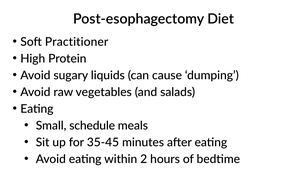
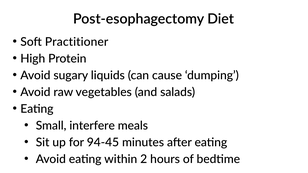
schedule: schedule -> interfere
35-45: 35-45 -> 94-45
